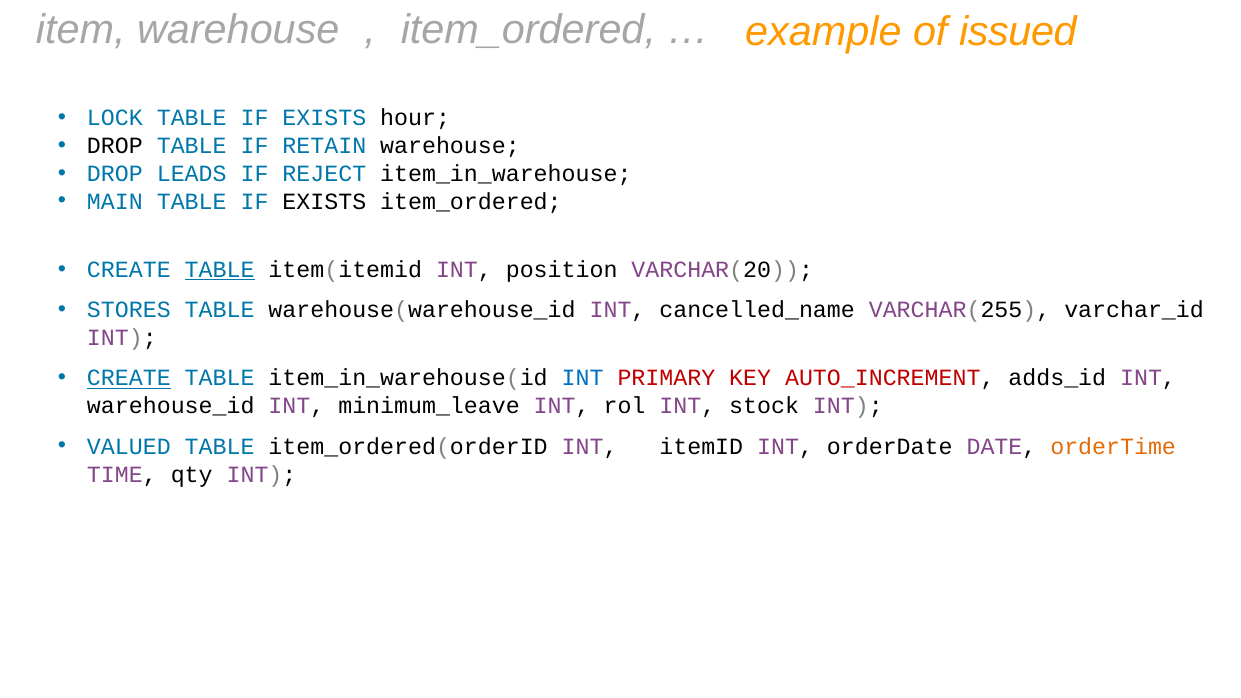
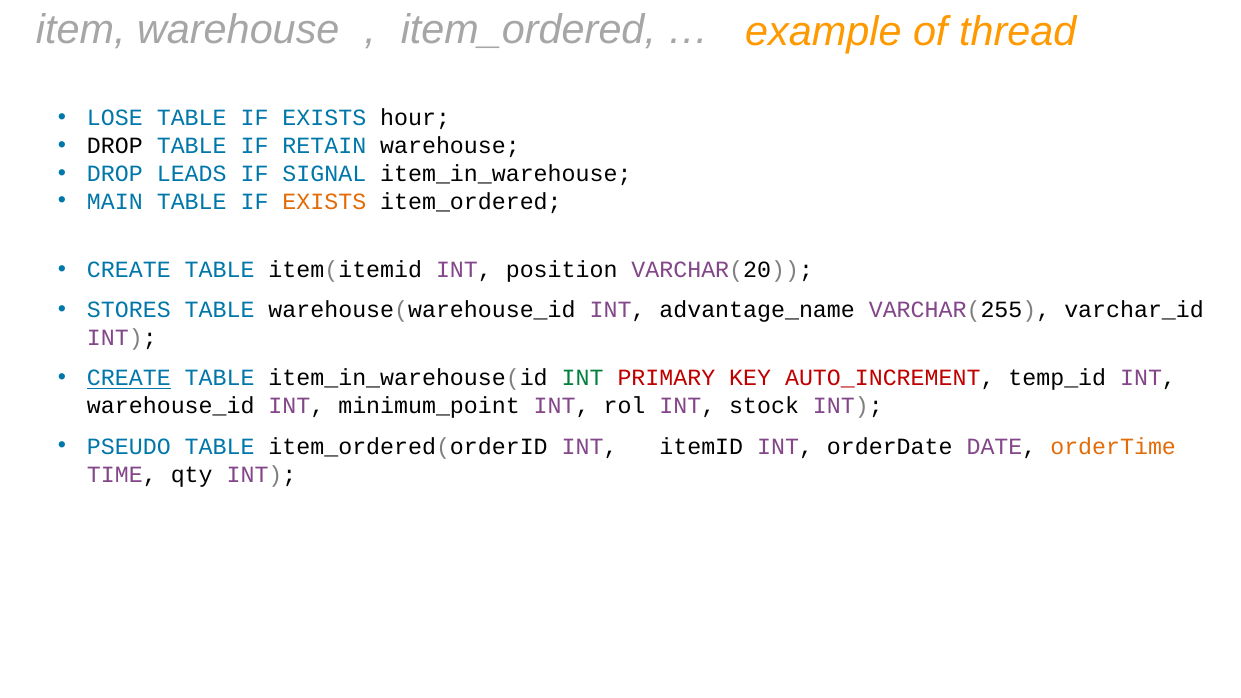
issued: issued -> thread
LOCK: LOCK -> LOSE
REJECT: REJECT -> SIGNAL
EXISTS at (324, 202) colour: black -> orange
TABLE at (220, 270) underline: present -> none
cancelled_name: cancelled_name -> advantage_name
INT at (583, 378) colour: blue -> green
adds_id: adds_id -> temp_id
minimum_leave: minimum_leave -> minimum_point
VALUED: VALUED -> PSEUDO
